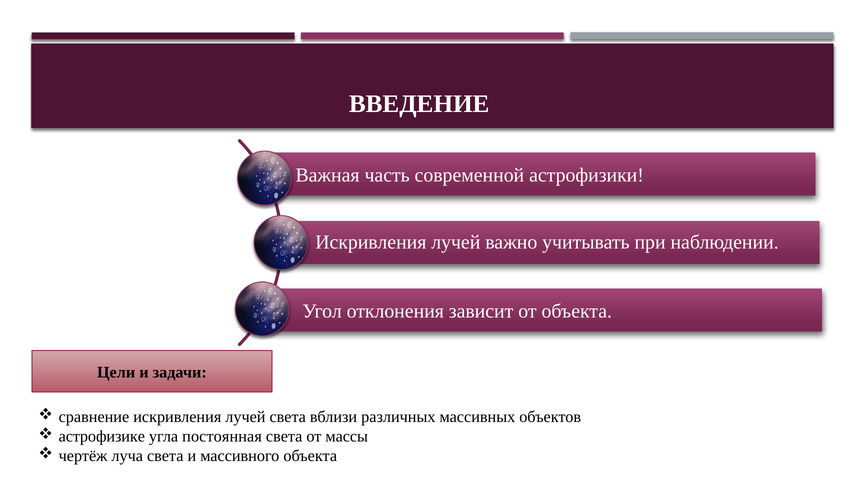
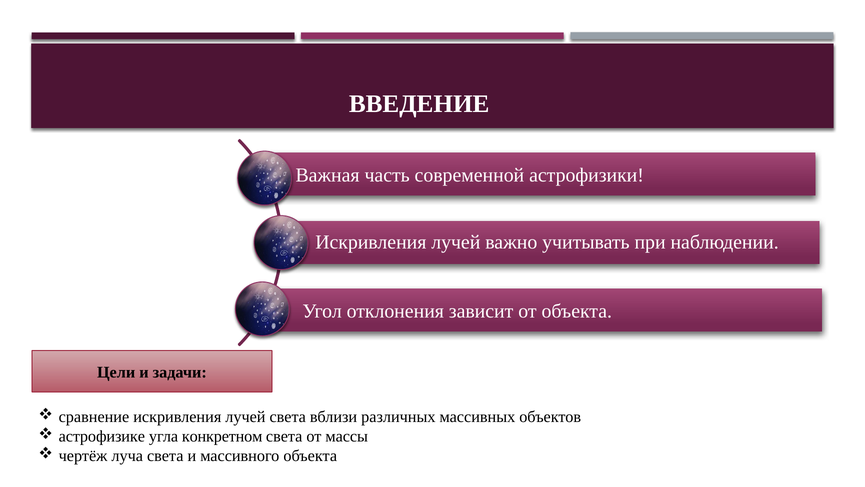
постоянная: постоянная -> конкретном
